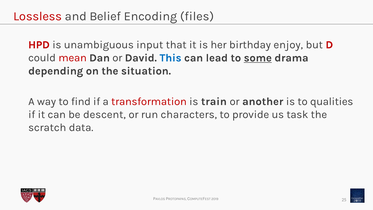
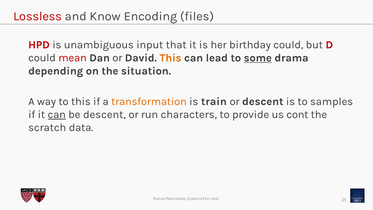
Belief: Belief -> Know
birthday enjoy: enjoy -> could
This at (171, 58) colour: blue -> orange
to find: find -> this
transformation colour: red -> orange
or another: another -> descent
qualities: qualities -> samples
can at (57, 114) underline: none -> present
task: task -> cont
